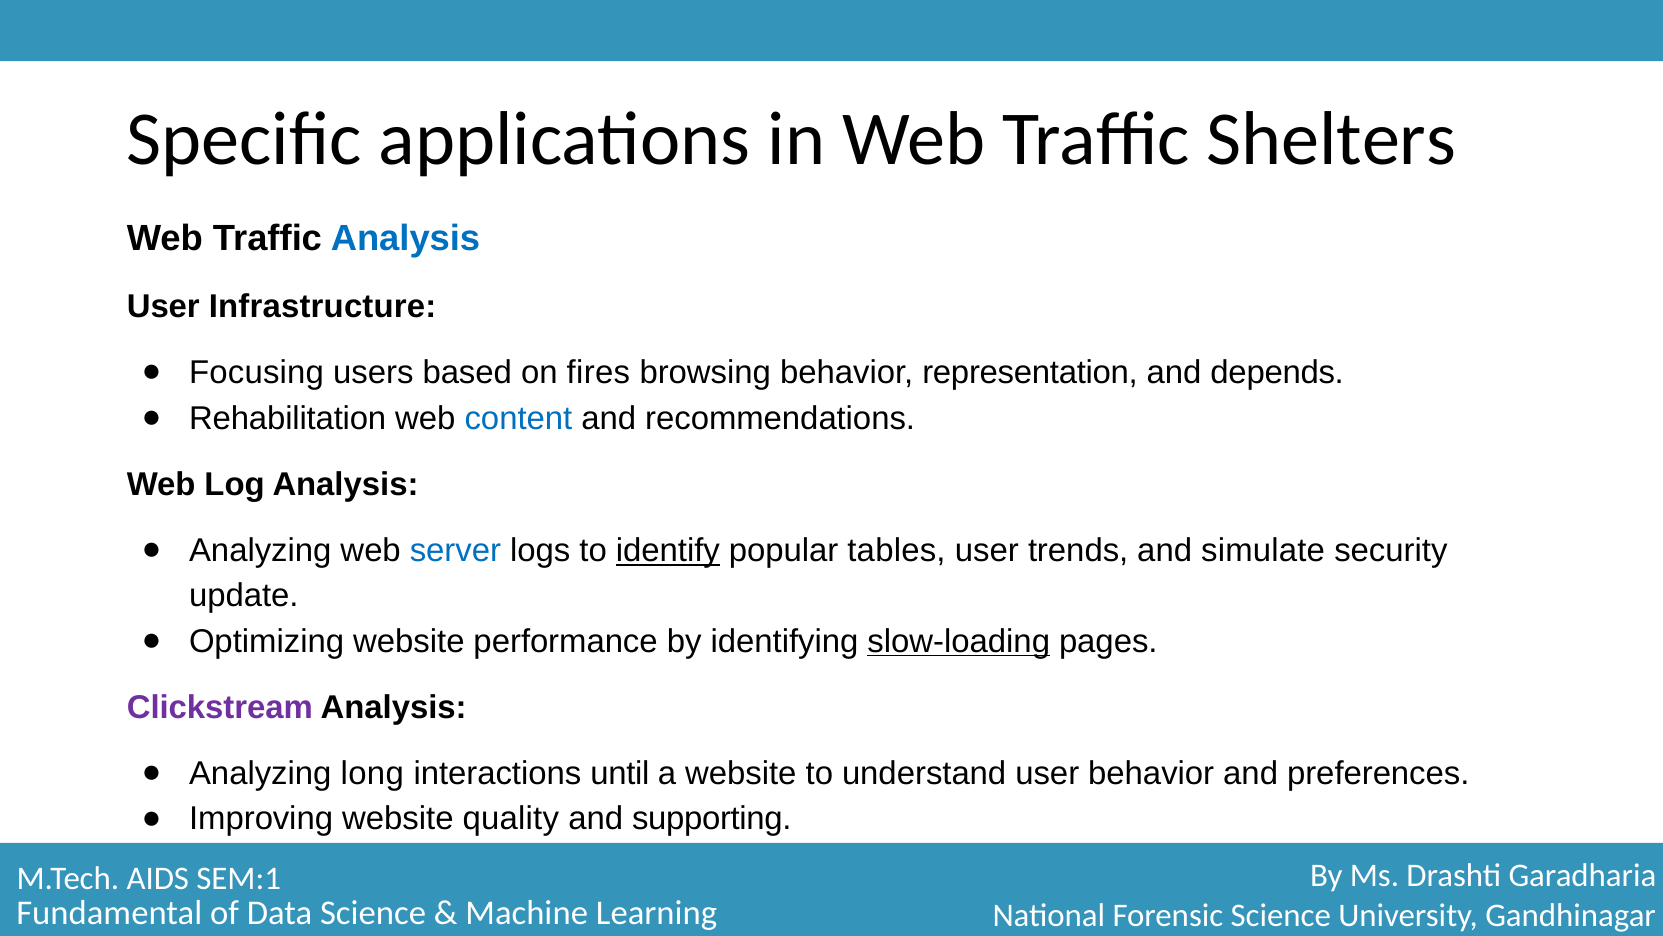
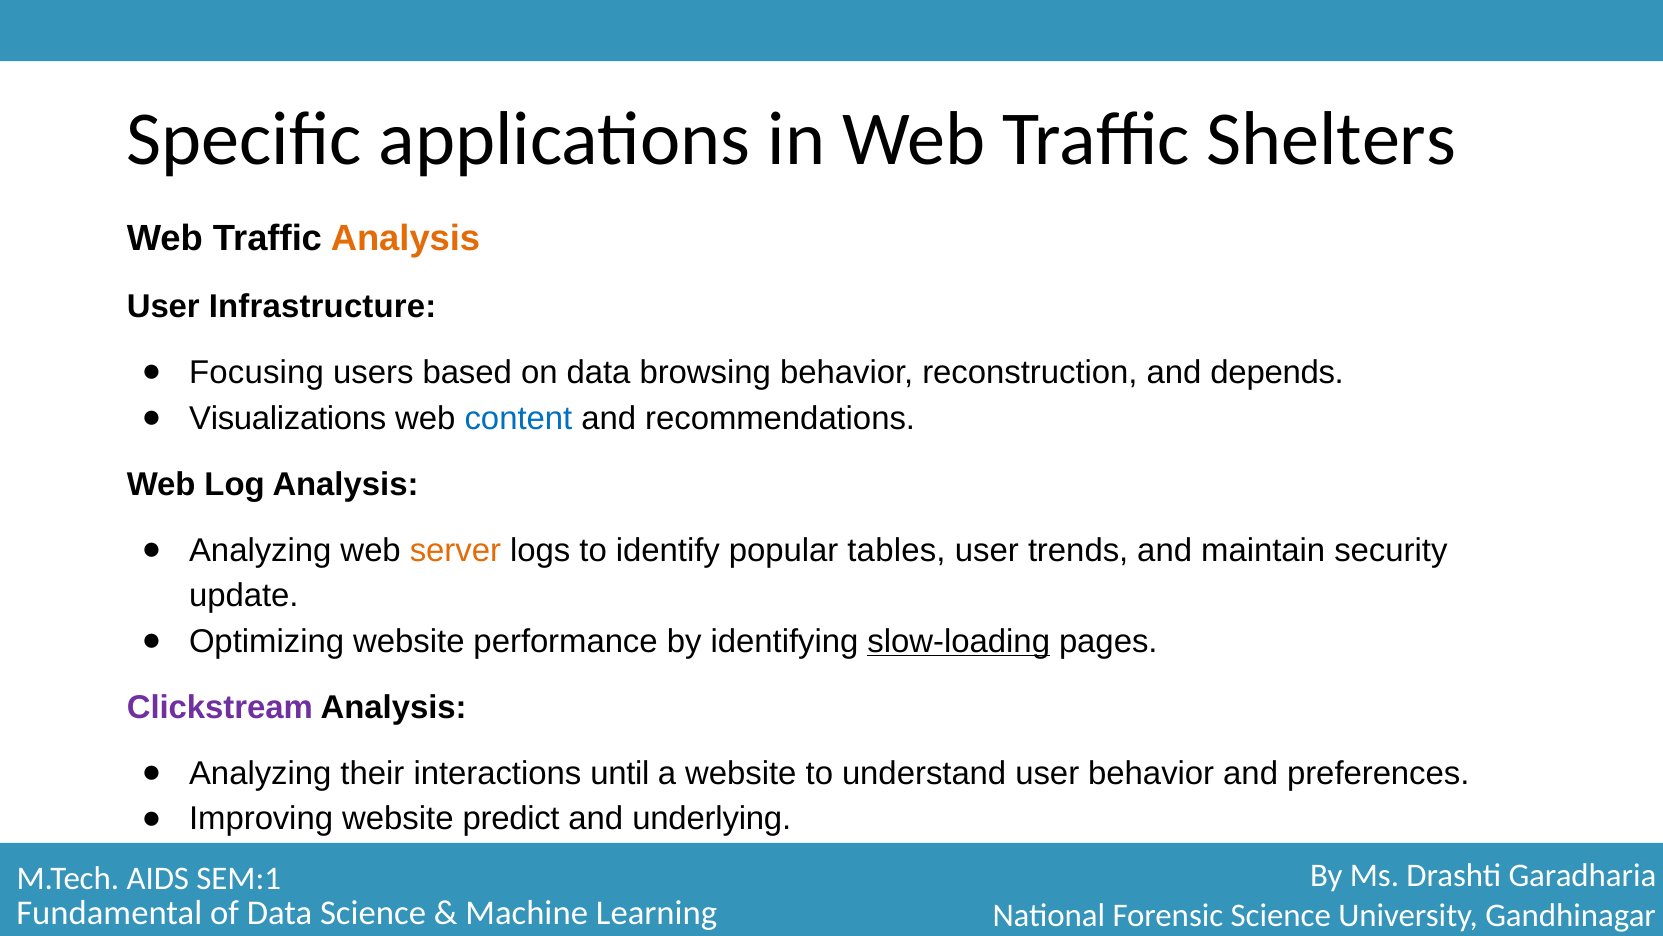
Analysis at (406, 238) colour: blue -> orange
on fires: fires -> data
representation: representation -> reconstruction
Rehabilitation: Rehabilitation -> Visualizations
server colour: blue -> orange
identify underline: present -> none
simulate: simulate -> maintain
long: long -> their
quality: quality -> predict
supporting: supporting -> underlying
